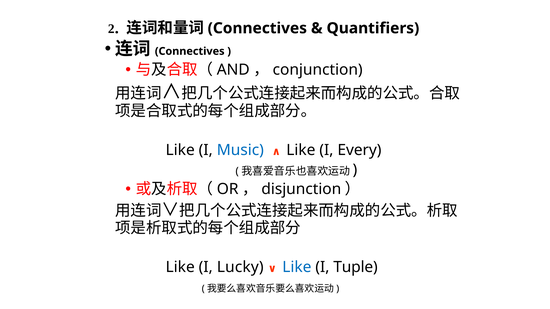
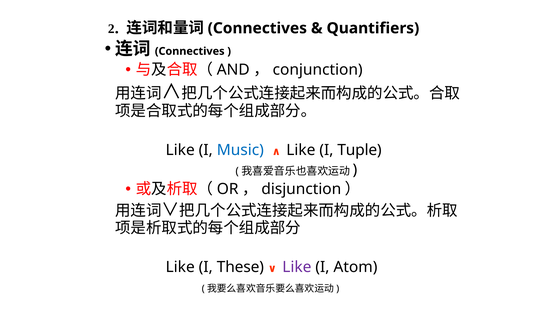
Every: Every -> Tuple
Lucky: Lucky -> These
Like at (297, 267) colour: blue -> purple
Tuple: Tuple -> Atom
